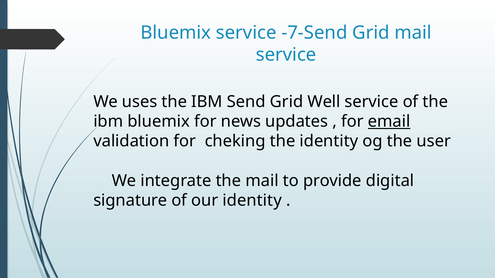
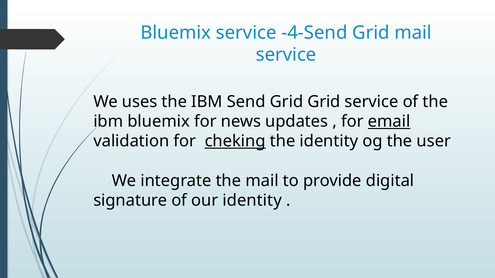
-7-Send: -7-Send -> -4-Send
Grid Well: Well -> Grid
cheking underline: none -> present
